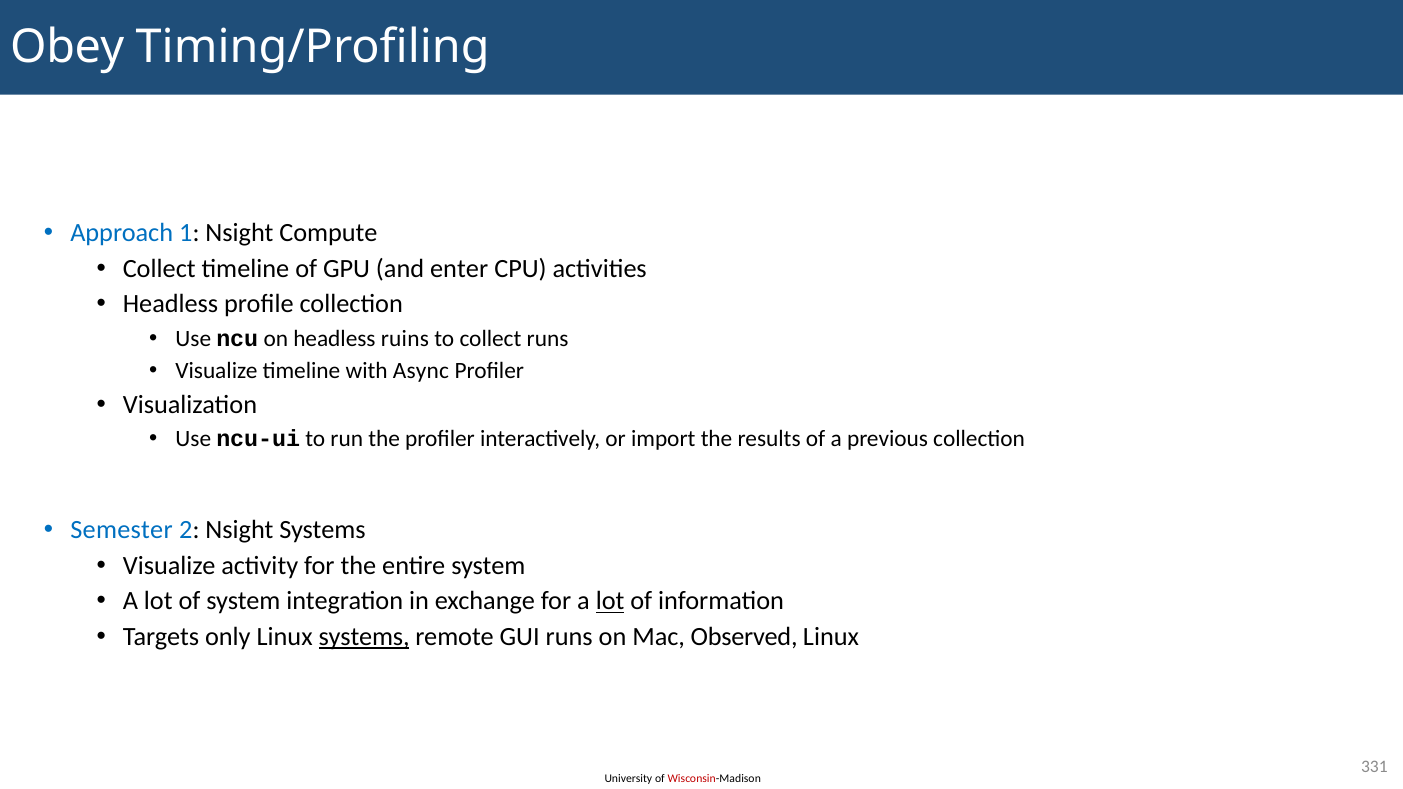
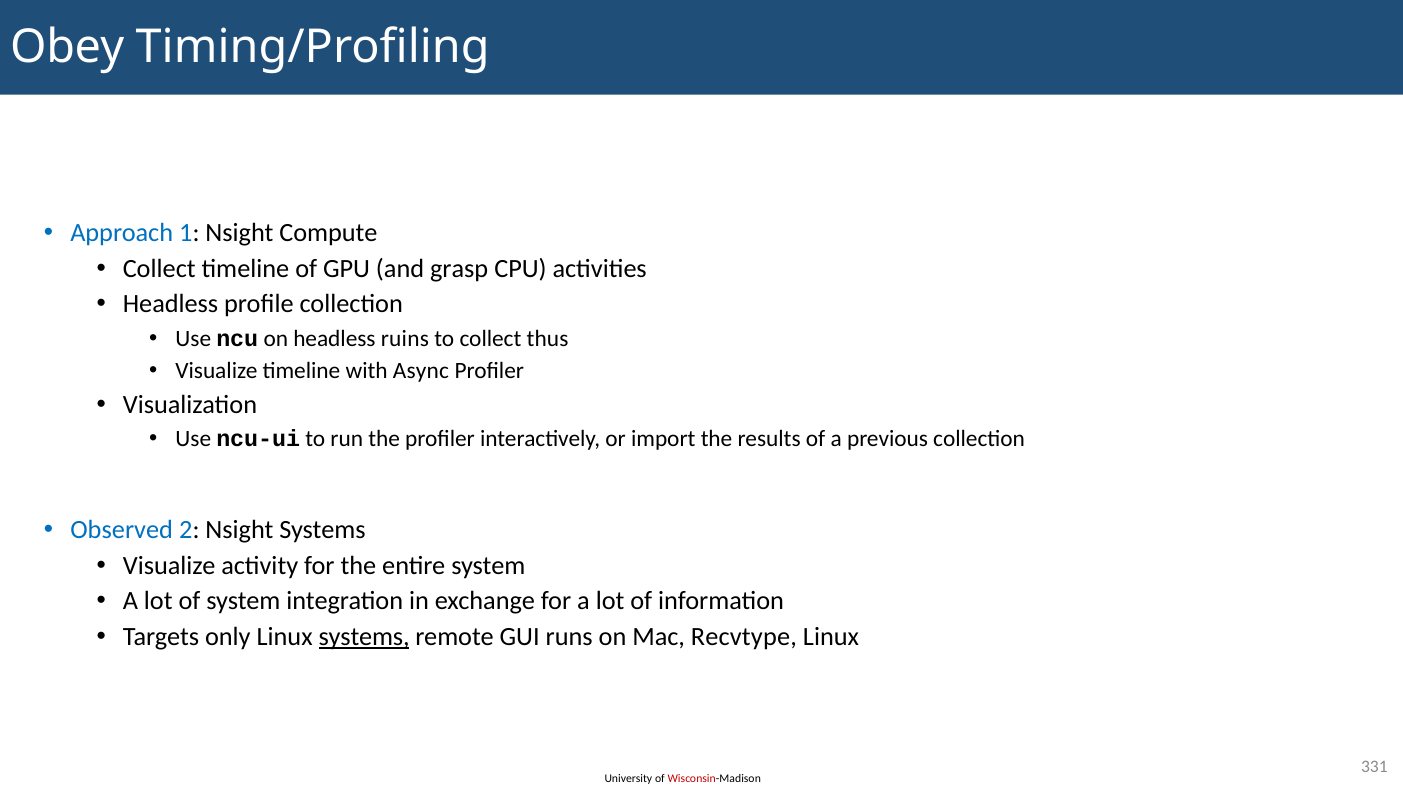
enter: enter -> grasp
collect runs: runs -> thus
Semester: Semester -> Observed
lot at (610, 601) underline: present -> none
Observed: Observed -> Recvtype
